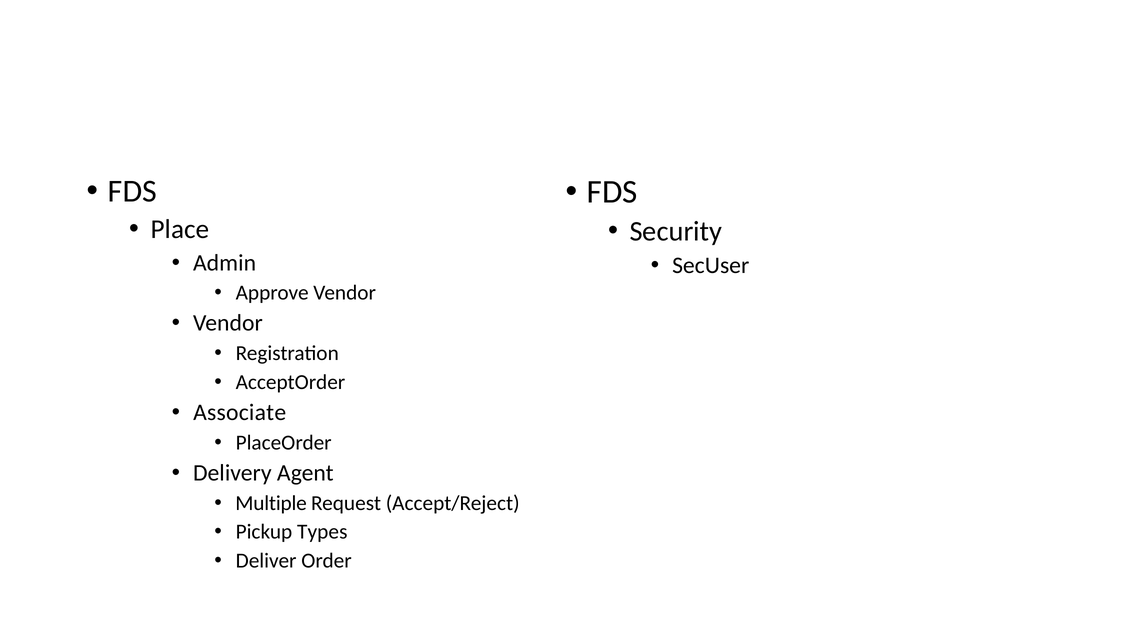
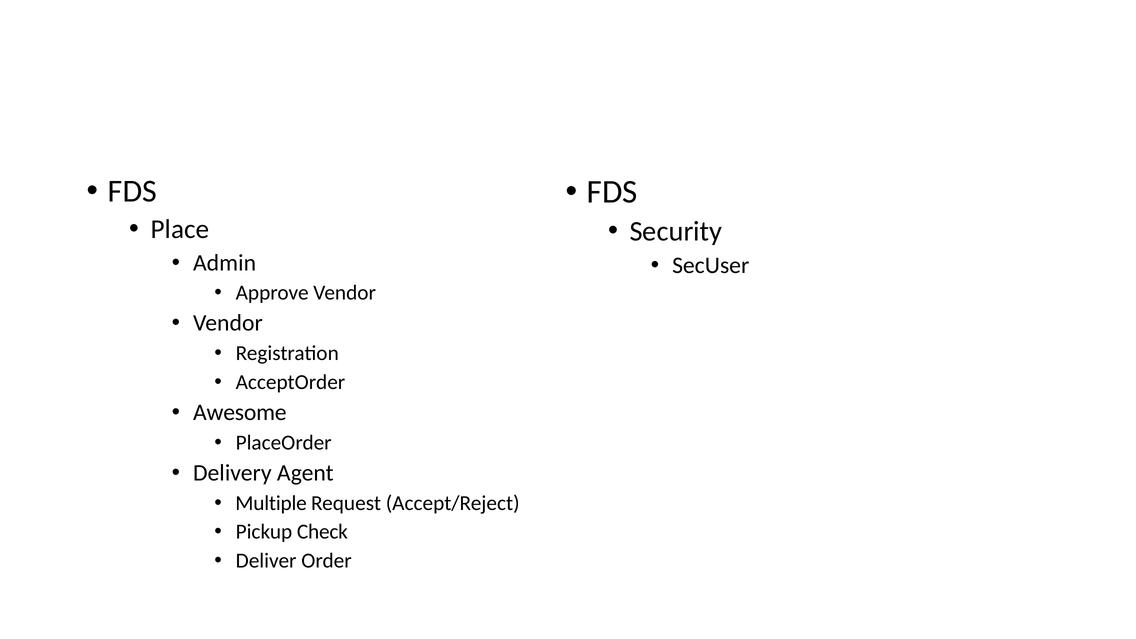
Associate: Associate -> Awesome
Types: Types -> Check
